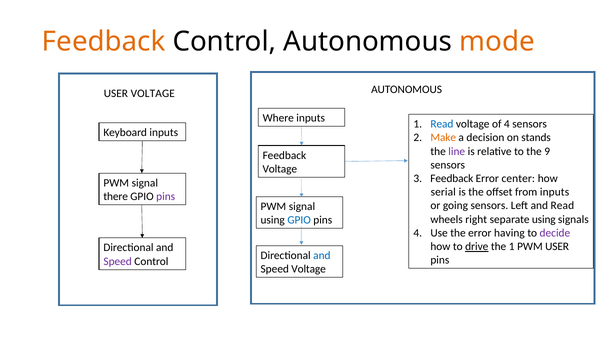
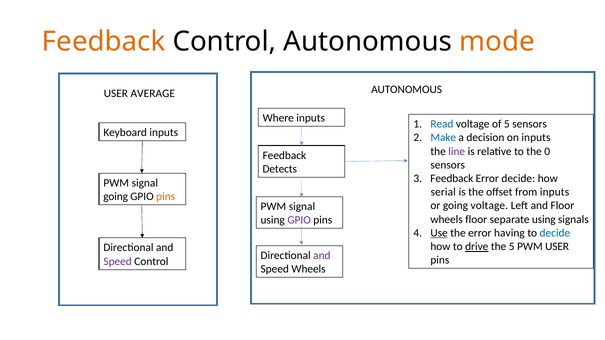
USER VOLTAGE: VOLTAGE -> AVERAGE
of 4: 4 -> 5
Make colour: orange -> blue
on stands: stands -> inputs
9: 9 -> 0
Voltage at (280, 169): Voltage -> Detects
Error center: center -> decide
there at (116, 197): there -> going
pins at (166, 197) colour: purple -> orange
going sensors: sensors -> voltage
and Read: Read -> Floor
wheels right: right -> floor
GPIO at (299, 220) colour: blue -> purple
Use underline: none -> present
decide at (555, 233) colour: purple -> blue
the 1: 1 -> 5
and at (322, 256) colour: blue -> purple
Speed Voltage: Voltage -> Wheels
